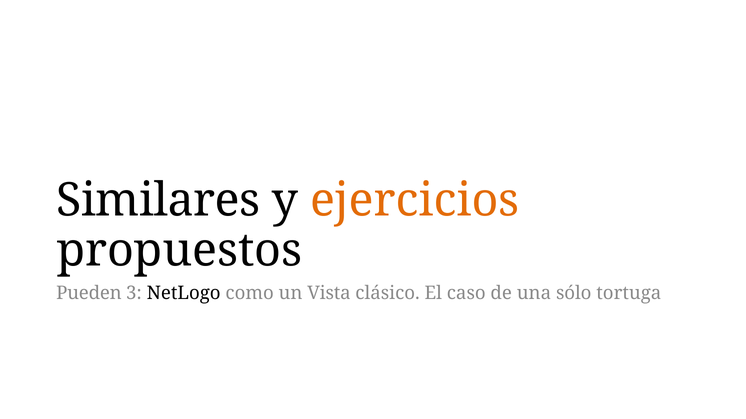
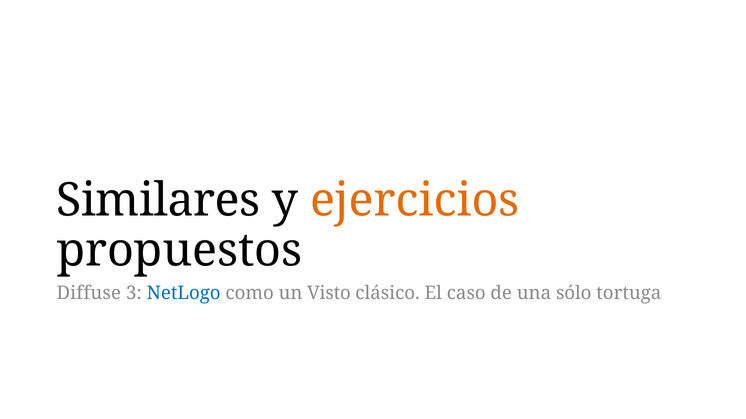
Pueden: Pueden -> Diffuse
NetLogo colour: black -> blue
Vista: Vista -> Visto
